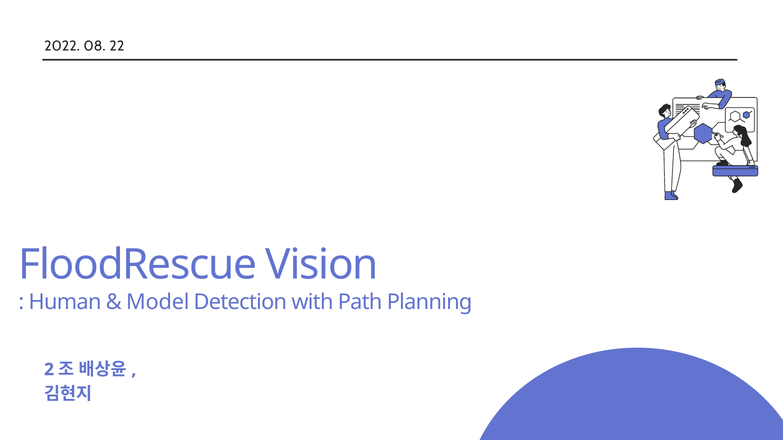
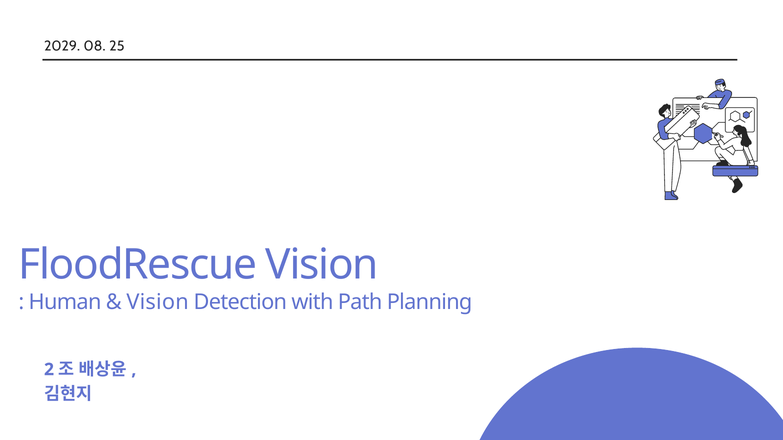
2022: 2022 -> 2029
22: 22 -> 25
Model at (158, 302): Model -> Vision
